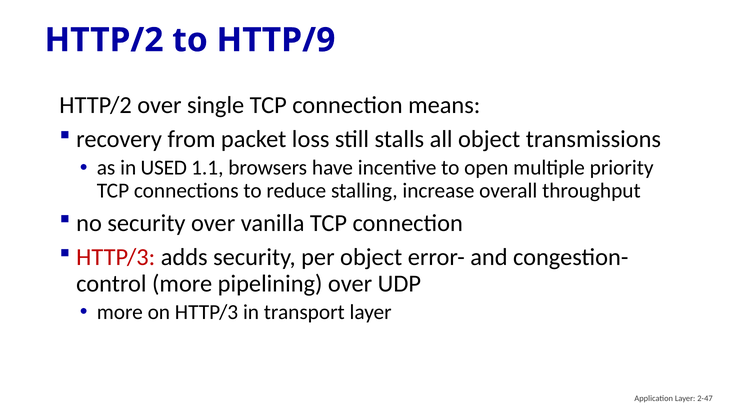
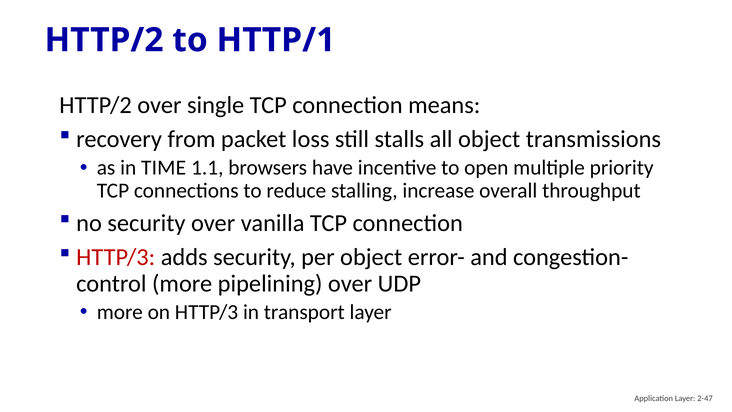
HTTP/9: HTTP/9 -> HTTP/1
USED: USED -> TIME
